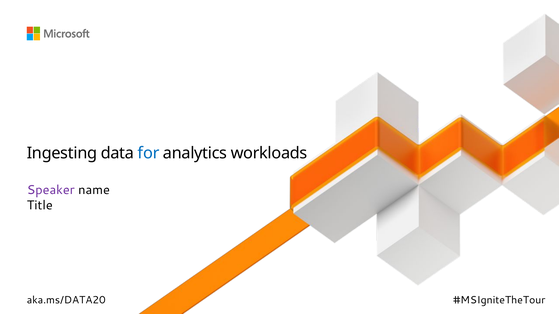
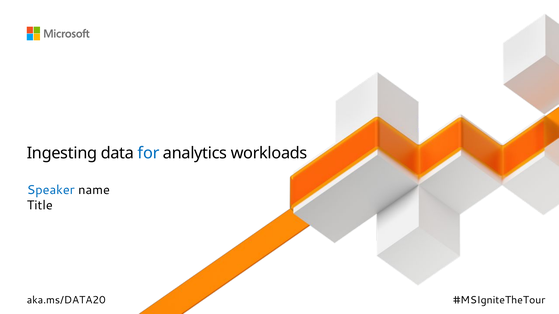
Speaker colour: purple -> blue
